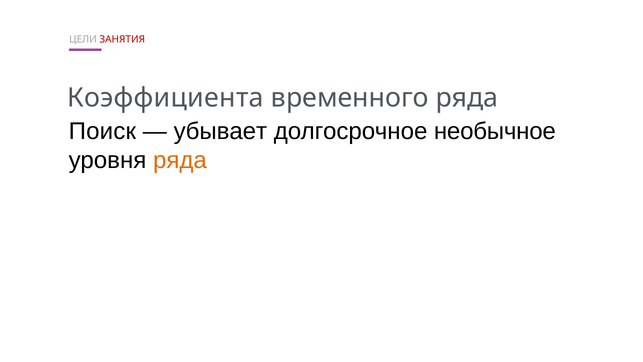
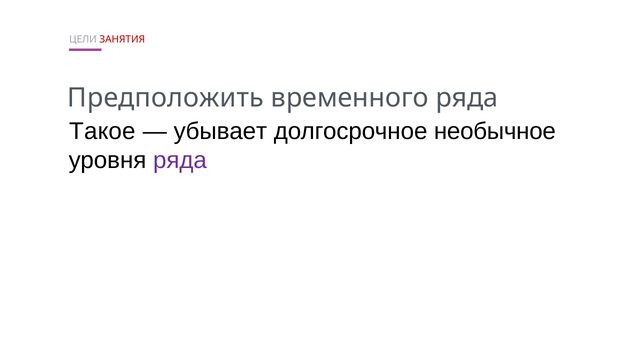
Коэффициента: Коэффициента -> Предположить
Поиск: Поиск -> Такое
ряда at (180, 160) colour: orange -> purple
